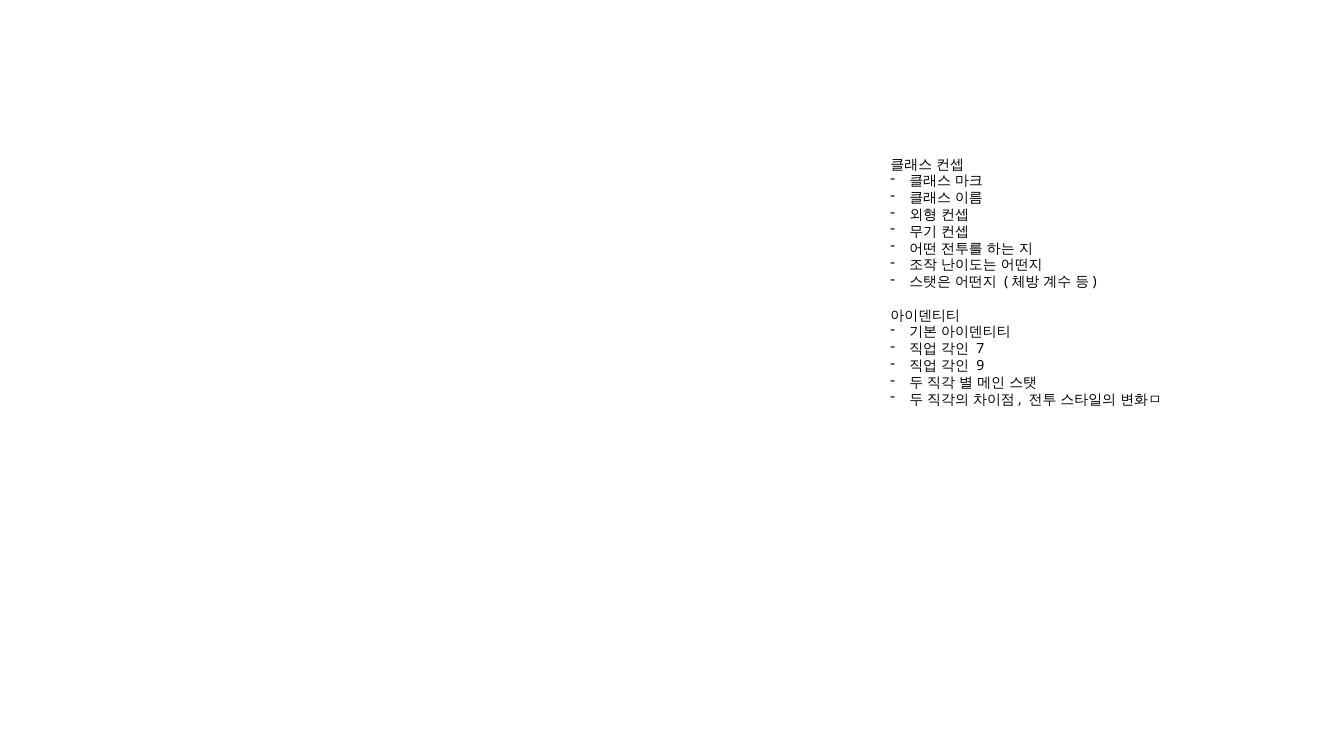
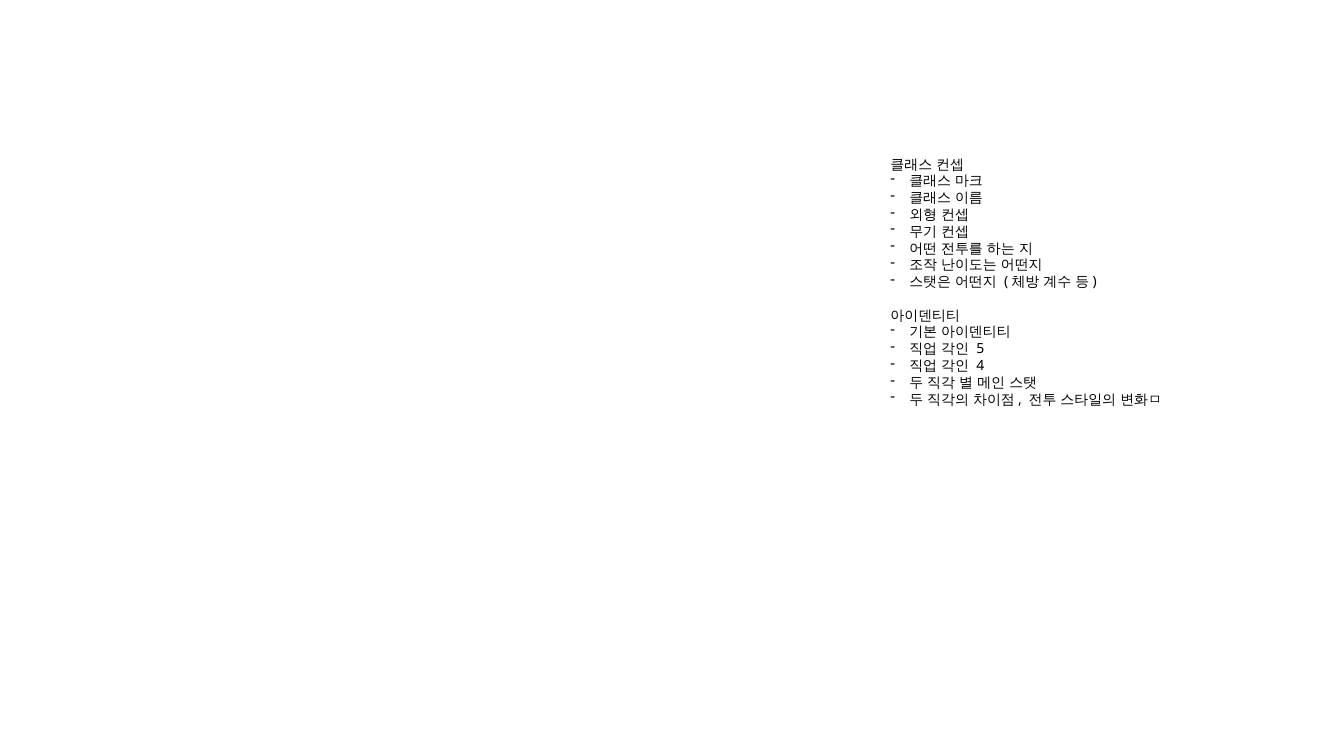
7: 7 -> 5
9: 9 -> 4
